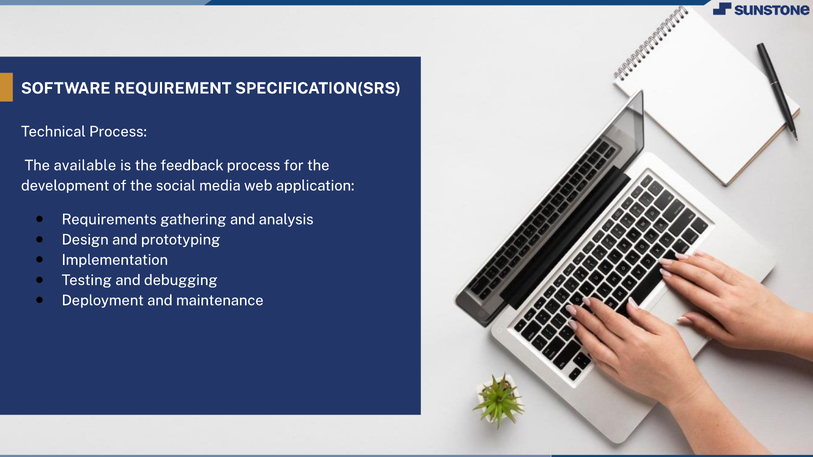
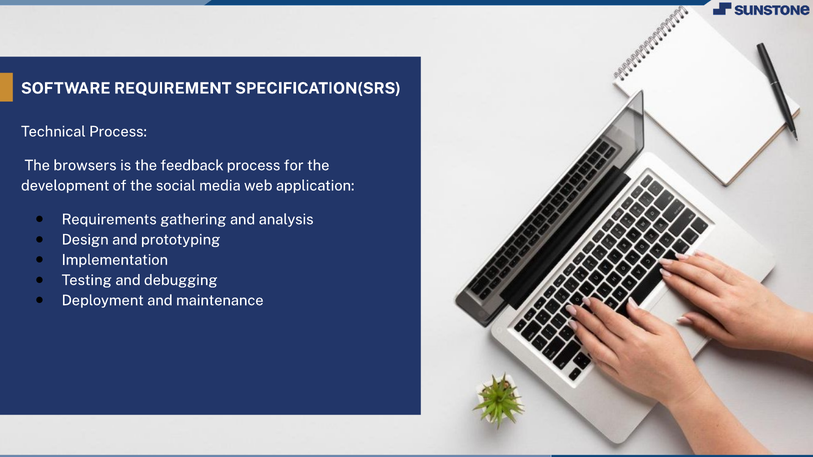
available: available -> browsers
